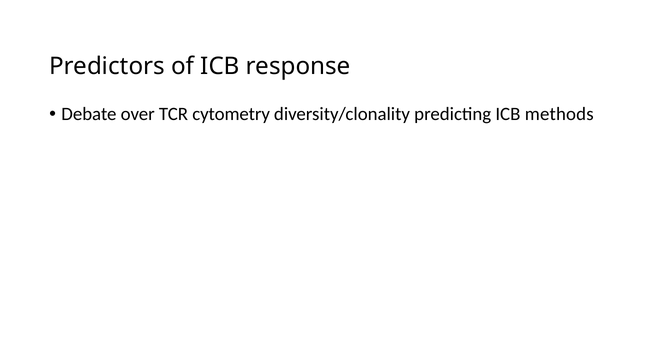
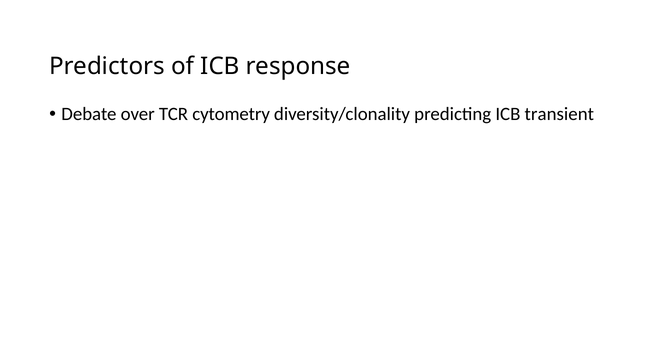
methods: methods -> transient
